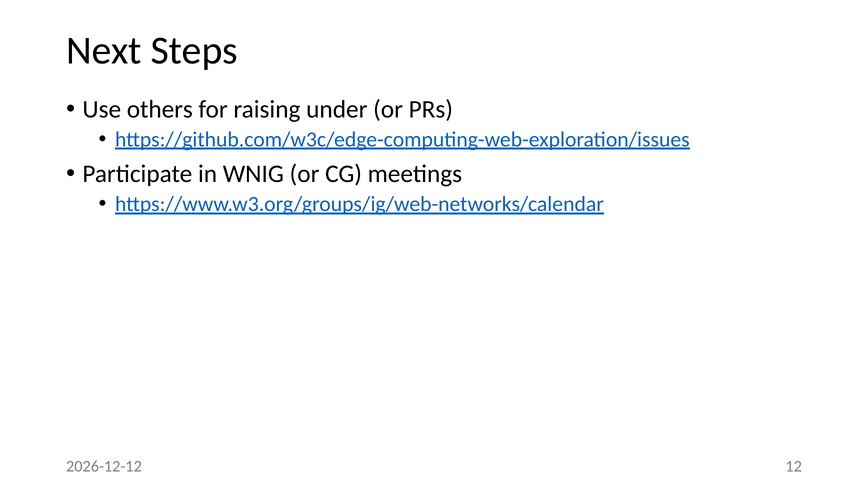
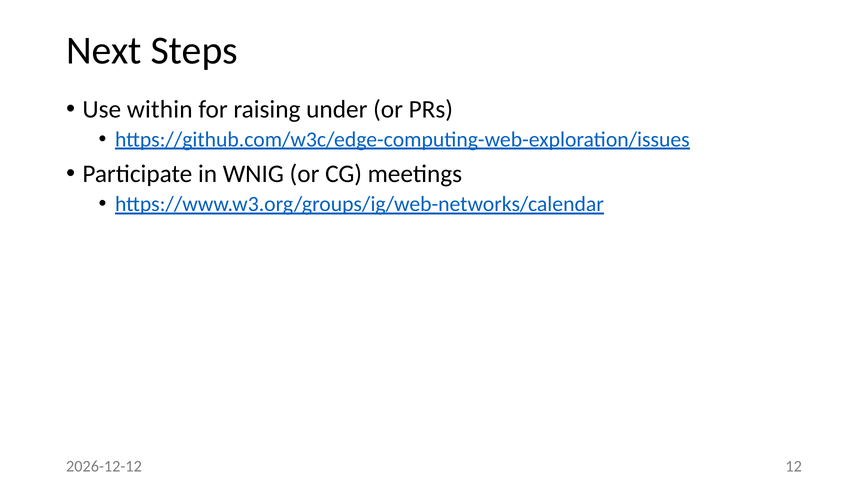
others: others -> within
